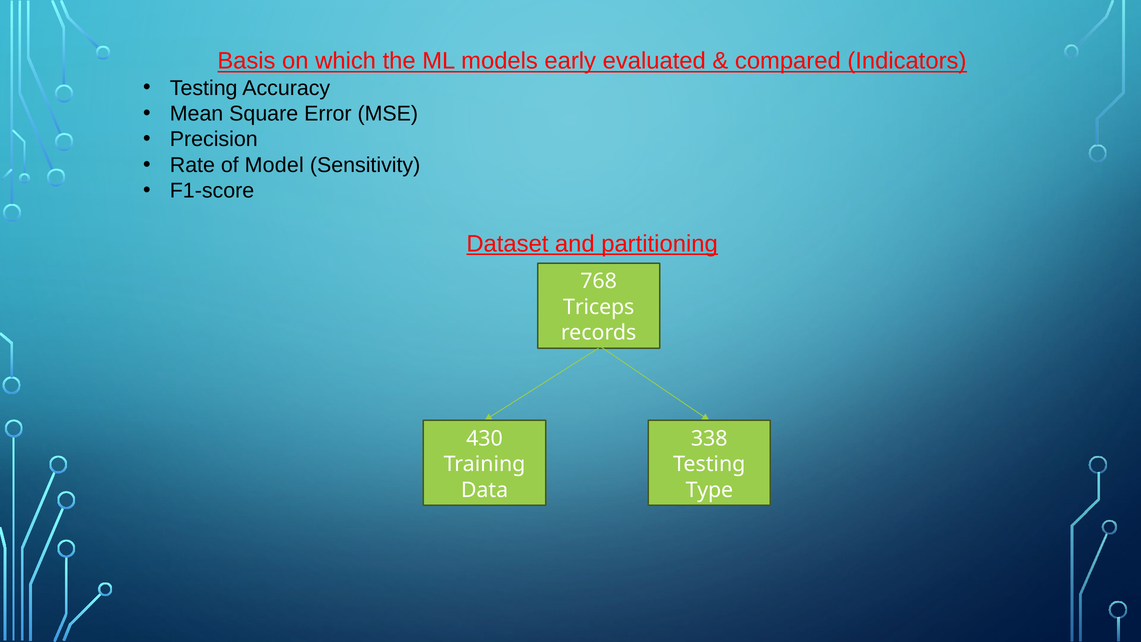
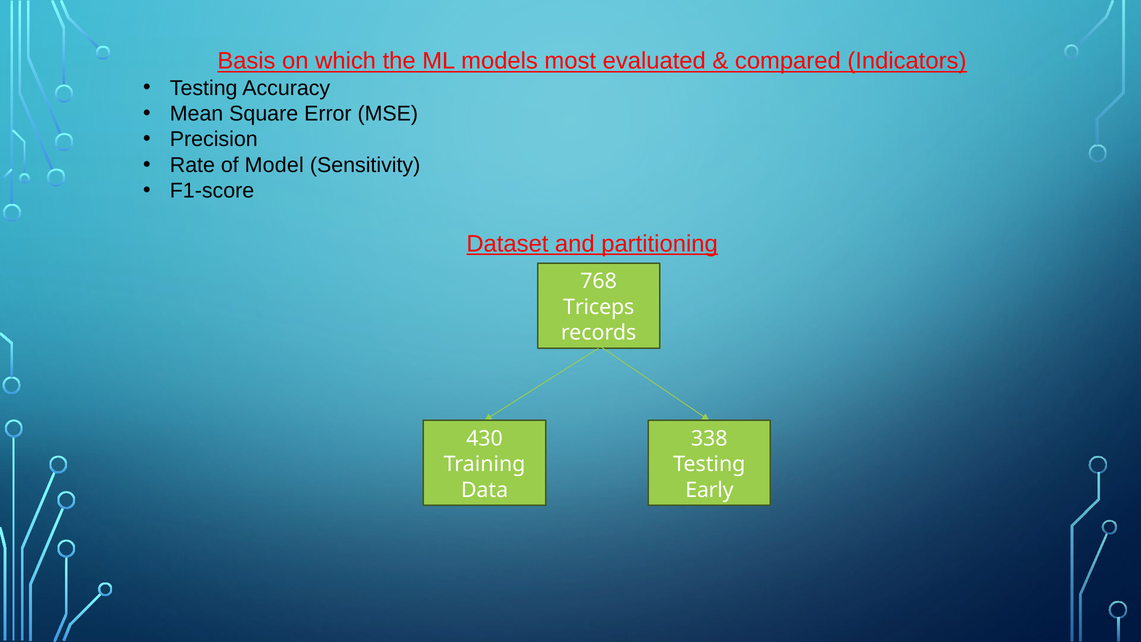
early: early -> most
Type: Type -> Early
